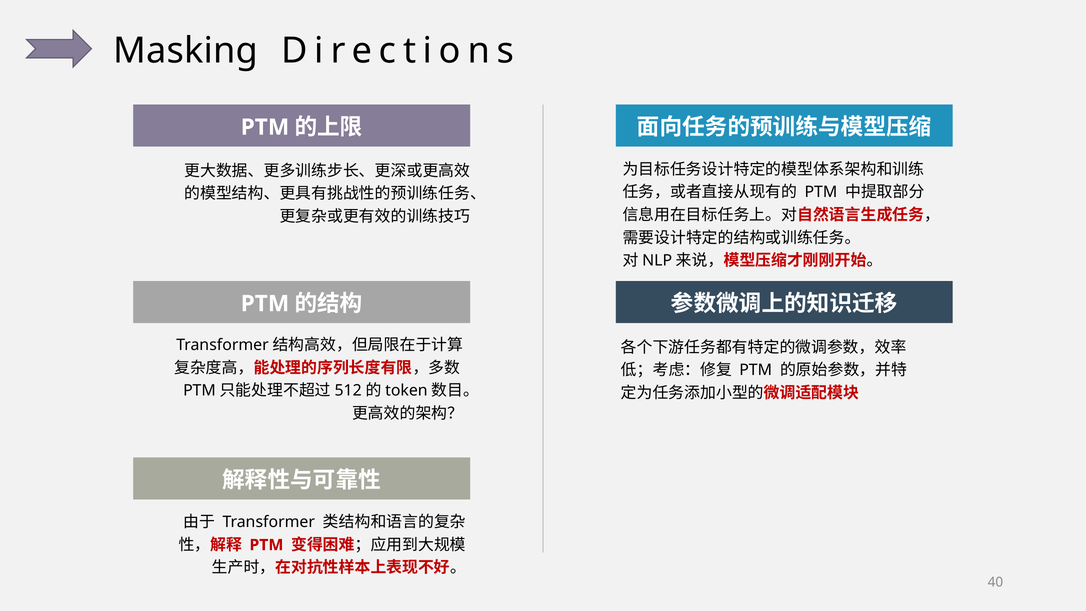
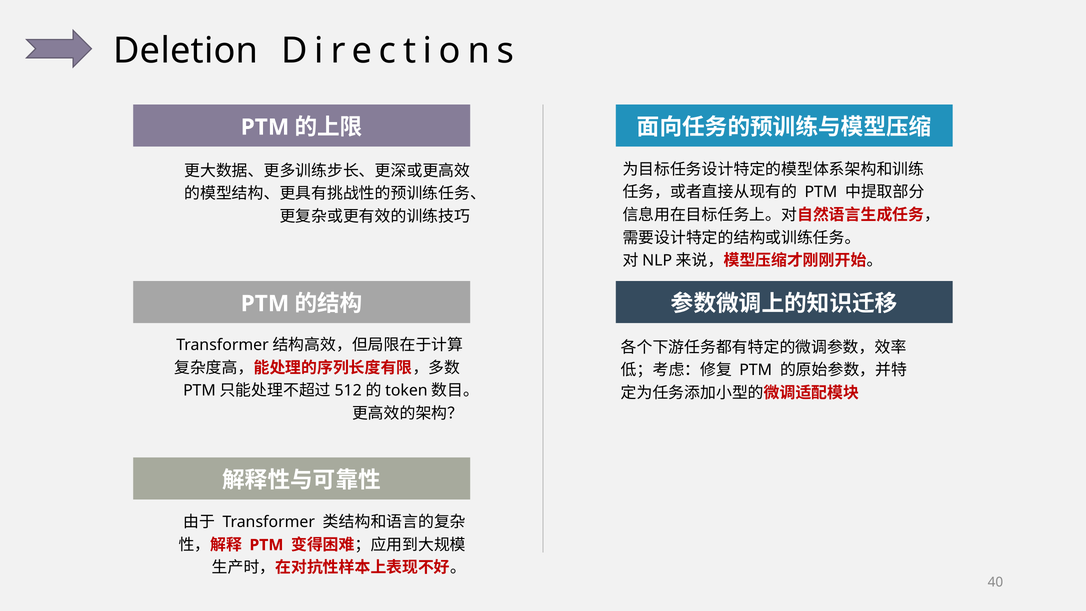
Masking: Masking -> Deletion
